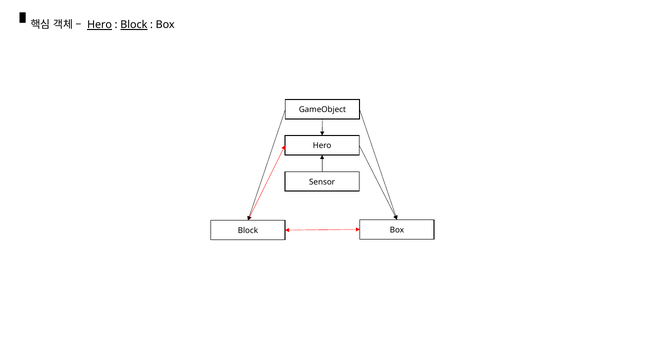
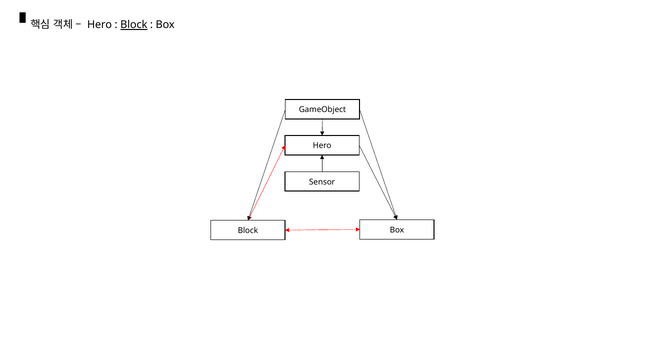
Hero at (100, 25) underline: present -> none
